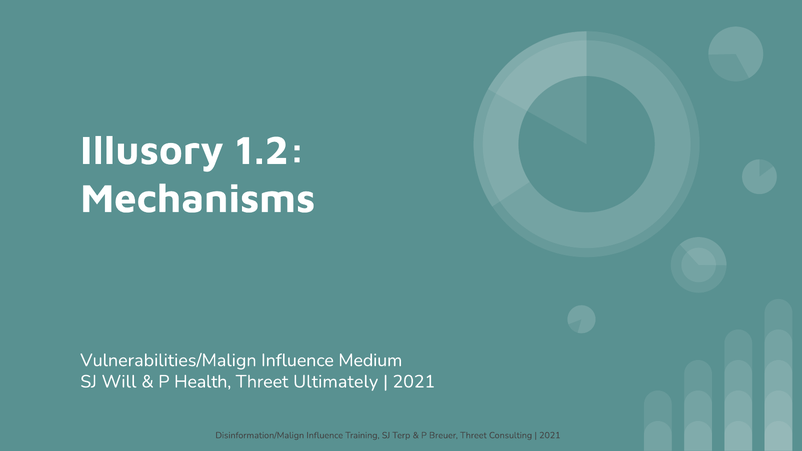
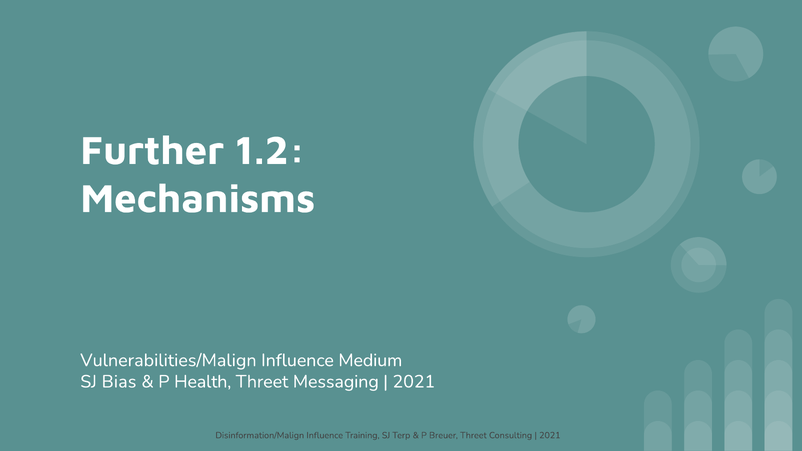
Illusory: Illusory -> Further
Will: Will -> Bias
Ultimately: Ultimately -> Messaging
